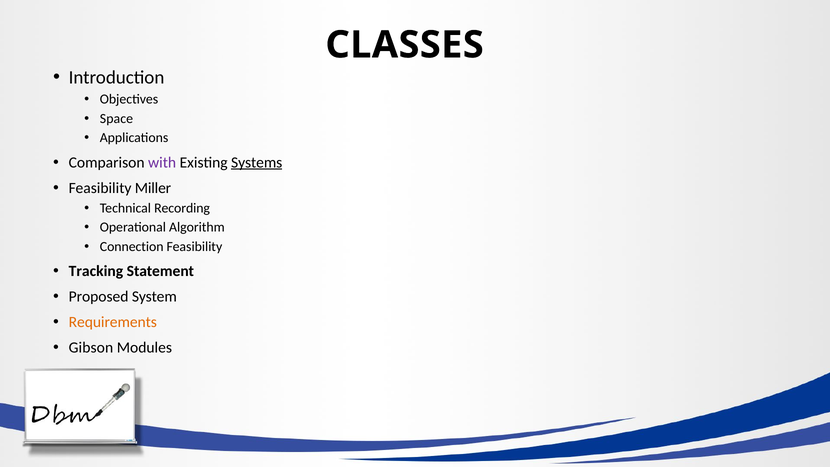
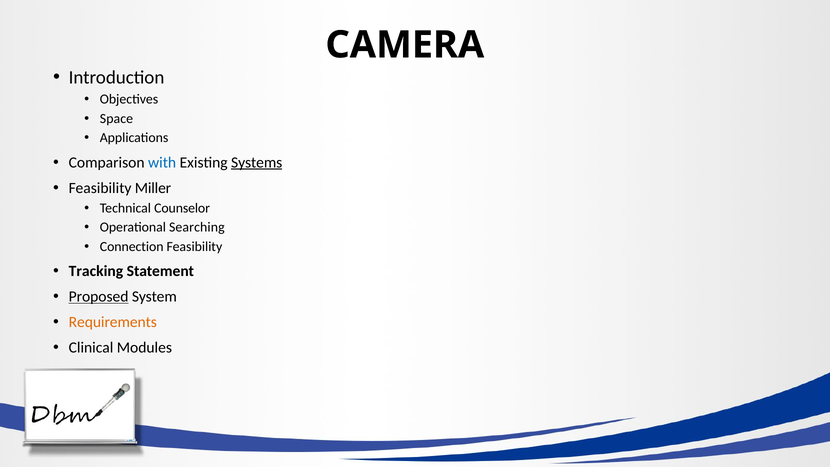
CLASSES: CLASSES -> CAMERA
with colour: purple -> blue
Recording: Recording -> Counselor
Algorithm: Algorithm -> Searching
Proposed underline: none -> present
Gibson: Gibson -> Clinical
